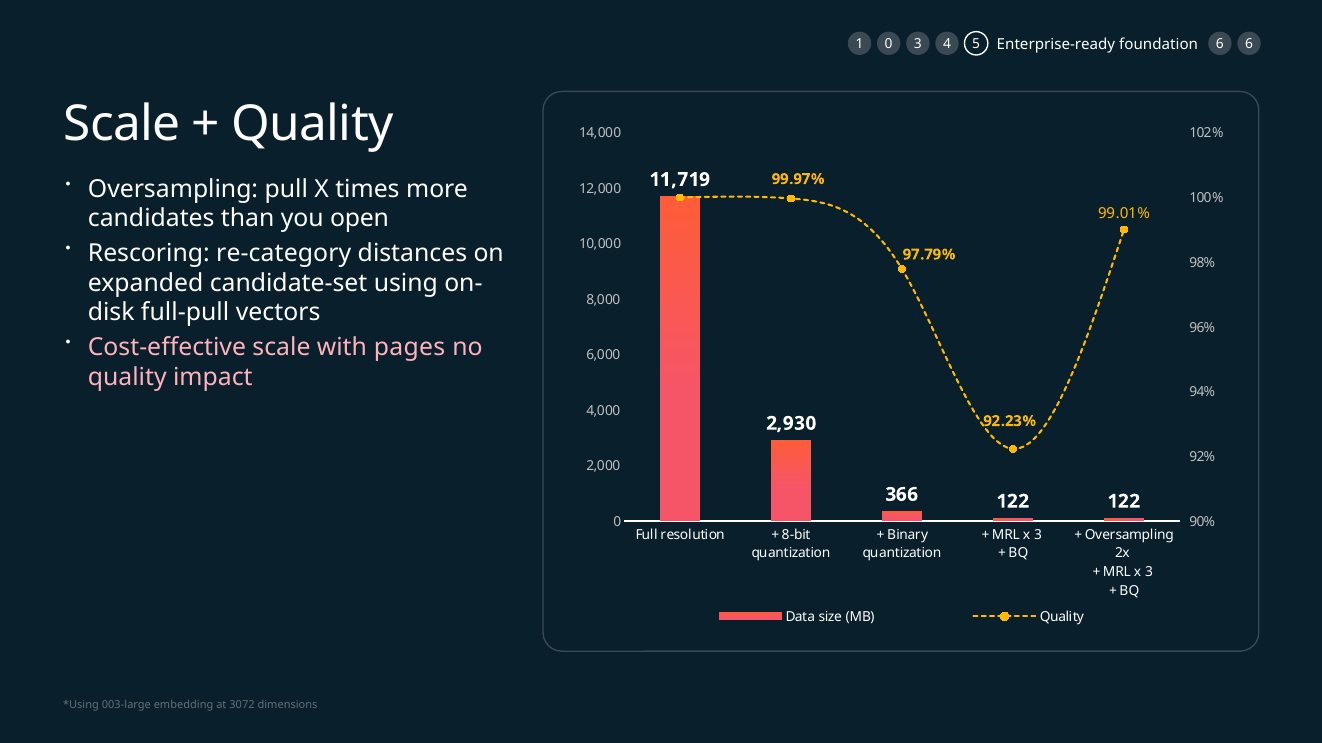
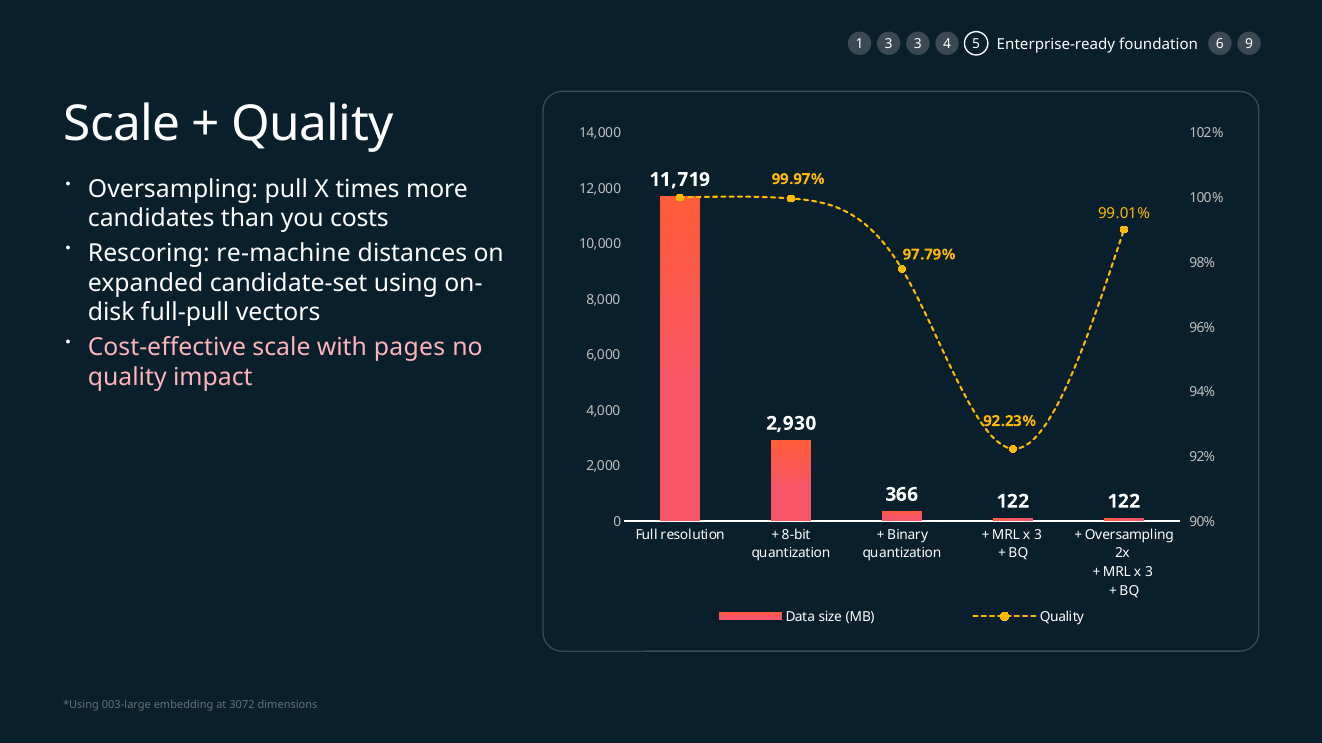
1 0: 0 -> 3
6 6: 6 -> 9
open: open -> costs
re-category: re-category -> re-machine
